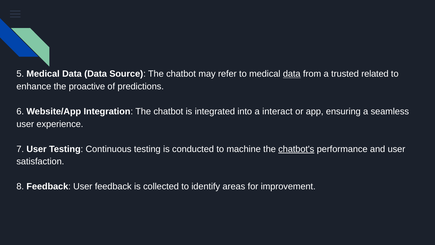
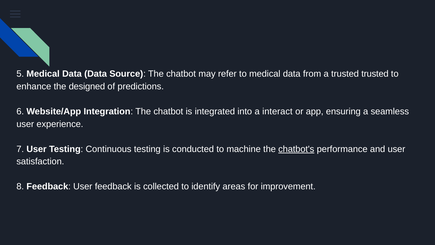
data at (292, 74) underline: present -> none
trusted related: related -> trusted
proactive: proactive -> designed
